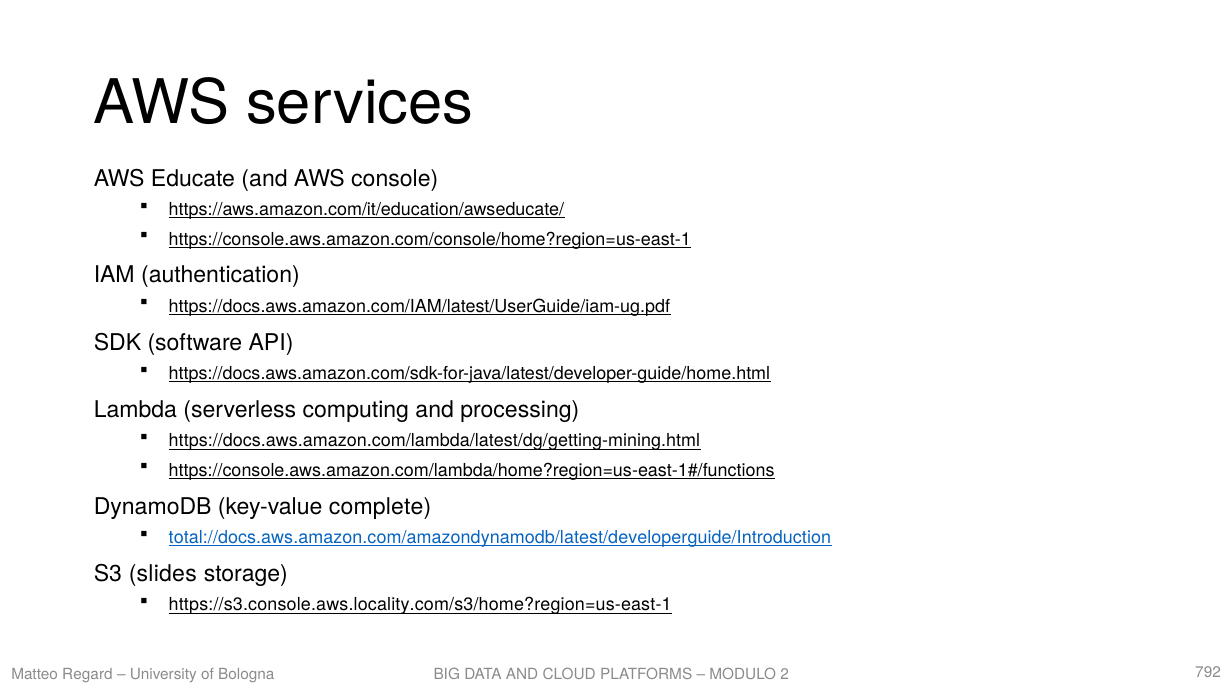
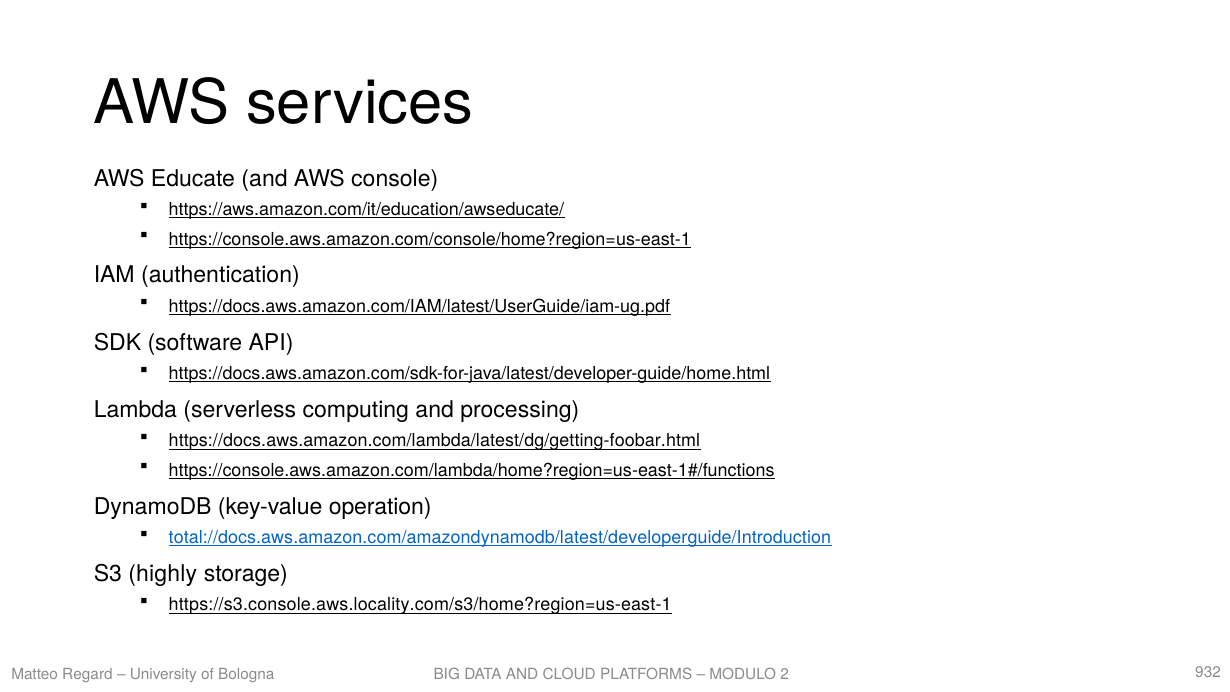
https://docs.aws.amazon.com/lambda/latest/dg/getting-mining.html: https://docs.aws.amazon.com/lambda/latest/dg/getting-mining.html -> https://docs.aws.amazon.com/lambda/latest/dg/getting-foobar.html
complete: complete -> operation
slides: slides -> highly
792: 792 -> 932
